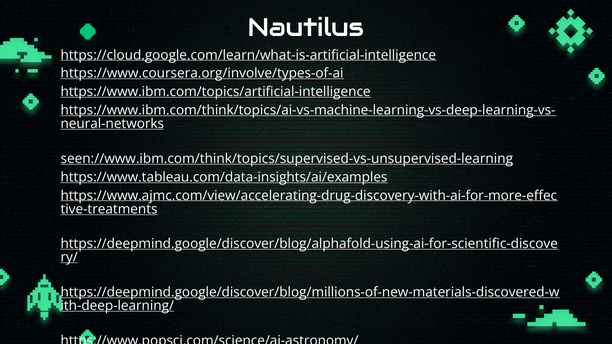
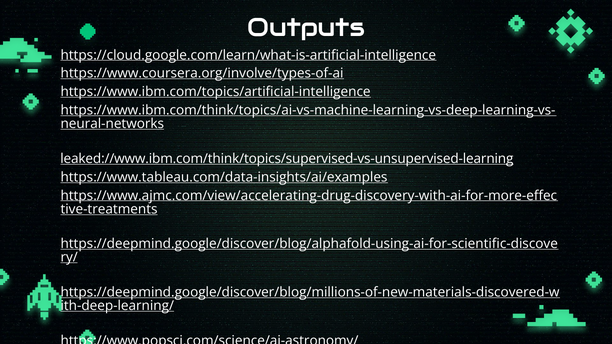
Nautilus: Nautilus -> Outputs
seen://www.ibm.com/think/topics/supervised-vs-unsupervised-learning: seen://www.ibm.com/think/topics/supervised-vs-unsupervised-learning -> leaked://www.ibm.com/think/topics/supervised-vs-unsupervised-learning
